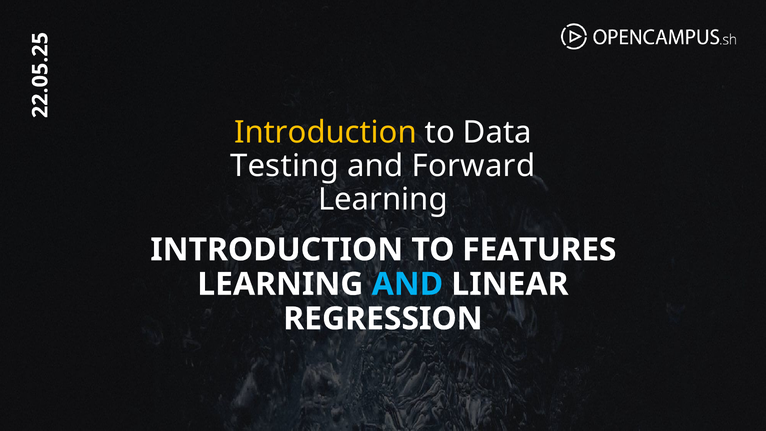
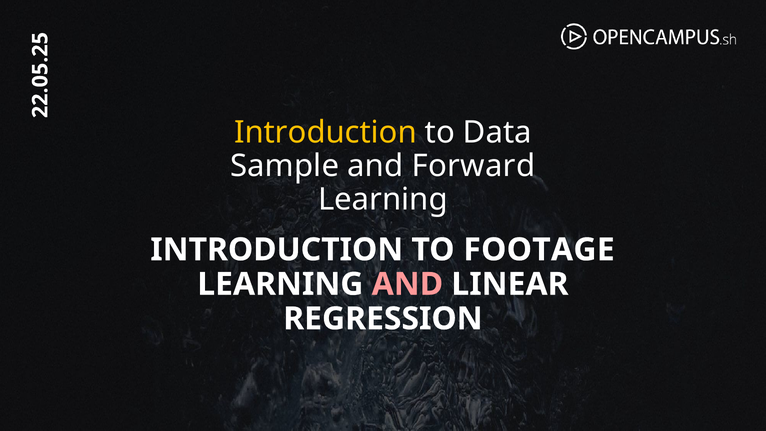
Testing: Testing -> Sample
FEATURES: FEATURES -> FOOTAGE
AND at (407, 284) colour: light blue -> pink
